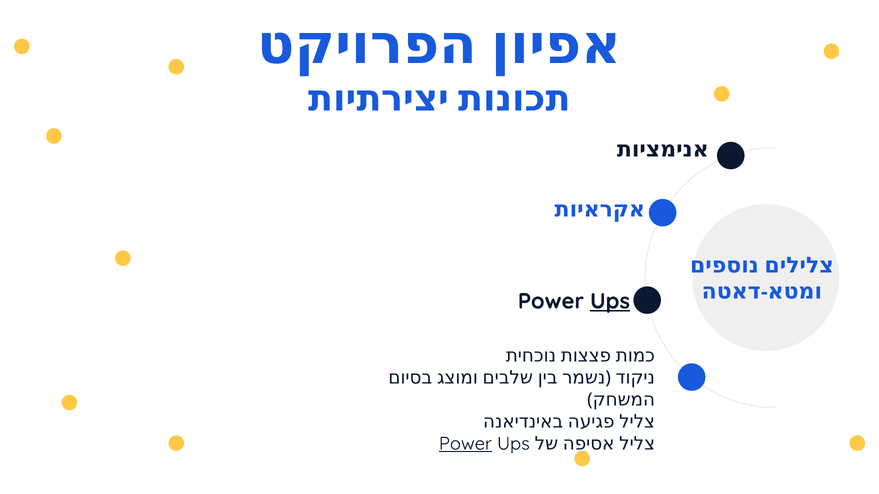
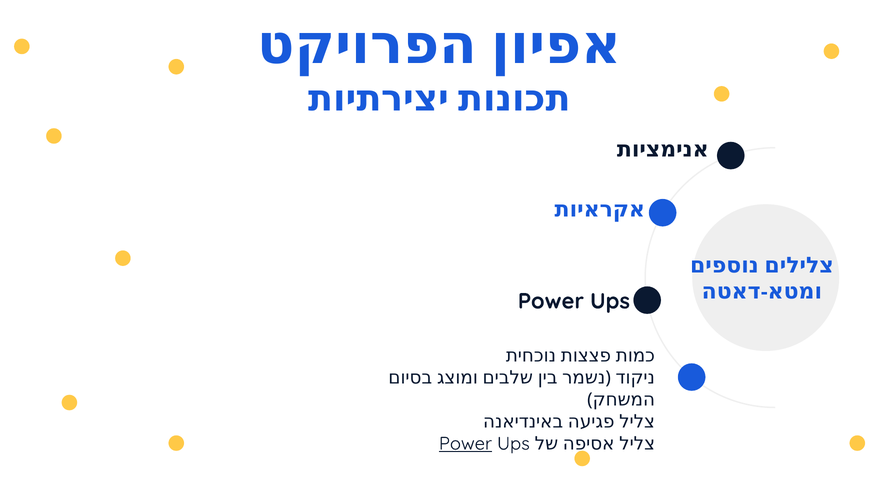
Ups at (610, 301) underline: present -> none
